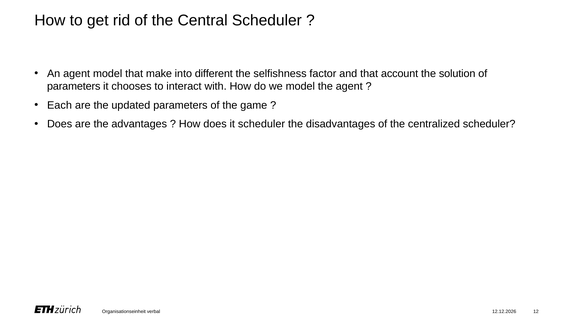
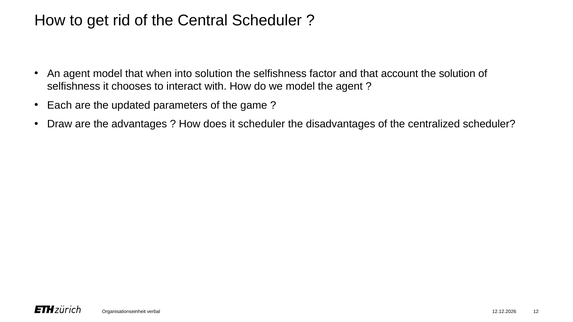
make: make -> when
into different: different -> solution
parameters at (74, 86): parameters -> selfishness
Does at (60, 124): Does -> Draw
